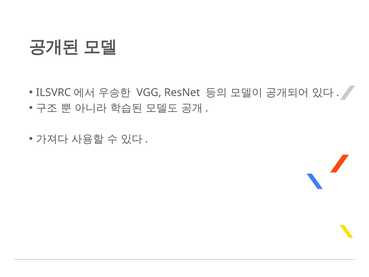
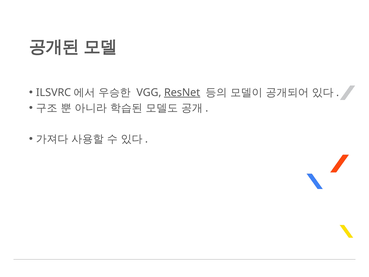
ResNet underline: none -> present
